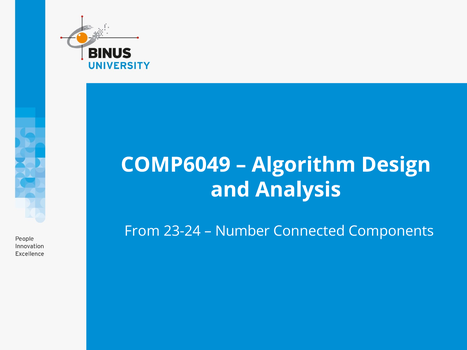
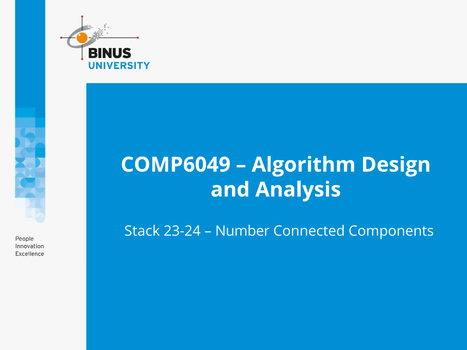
From: From -> Stack
